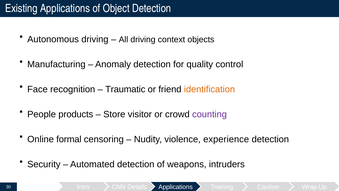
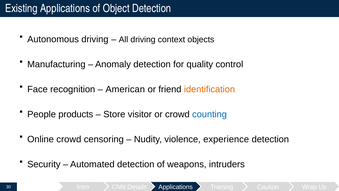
Traumatic: Traumatic -> American
counting colour: purple -> blue
Online formal: formal -> crowd
